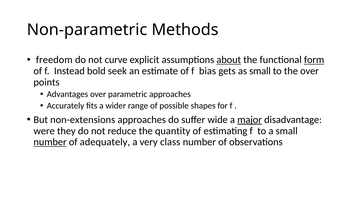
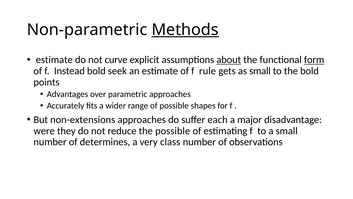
Methods underline: none -> present
freedom at (54, 60): freedom -> estimate
bias: bias -> rule
the over: over -> bold
wide: wide -> each
major underline: present -> none
the quantity: quantity -> possible
number at (50, 142) underline: present -> none
adequately: adequately -> determines
